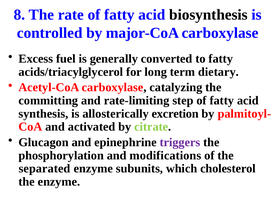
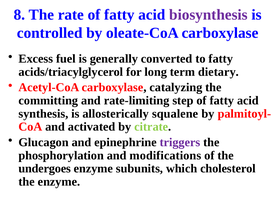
biosynthesis colour: black -> purple
major-CoA: major-CoA -> oleate-CoA
excretion: excretion -> squalene
separated: separated -> undergoes
